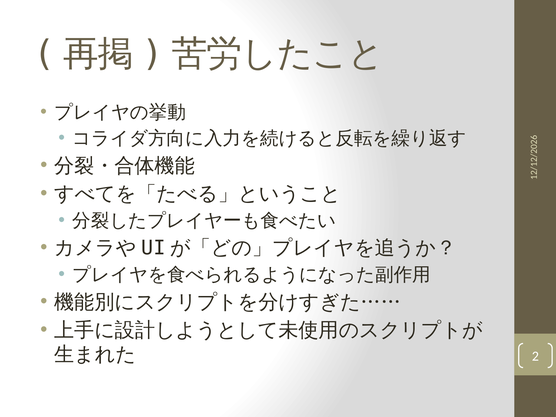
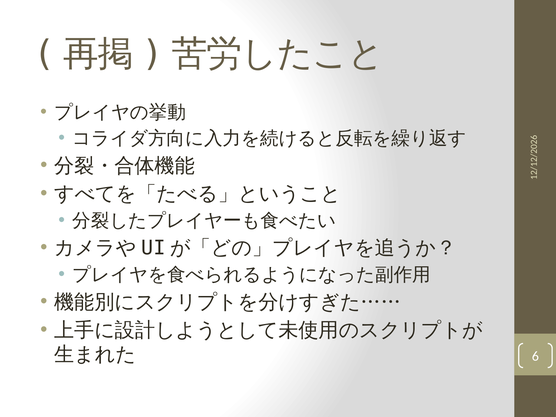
2 at (535, 356): 2 -> 6
